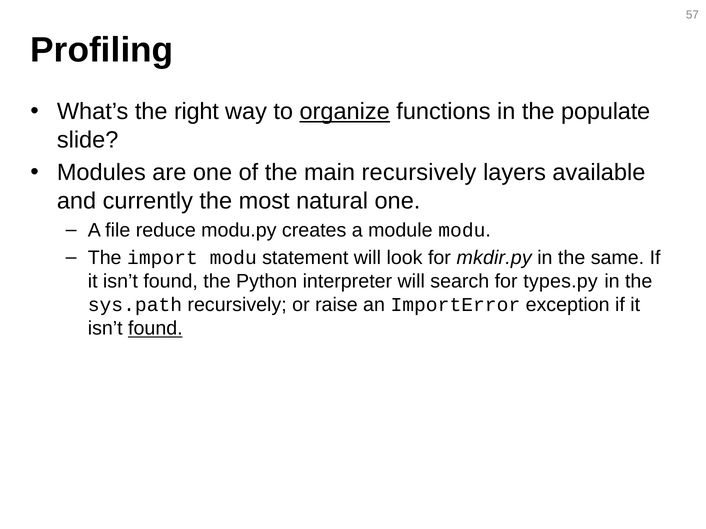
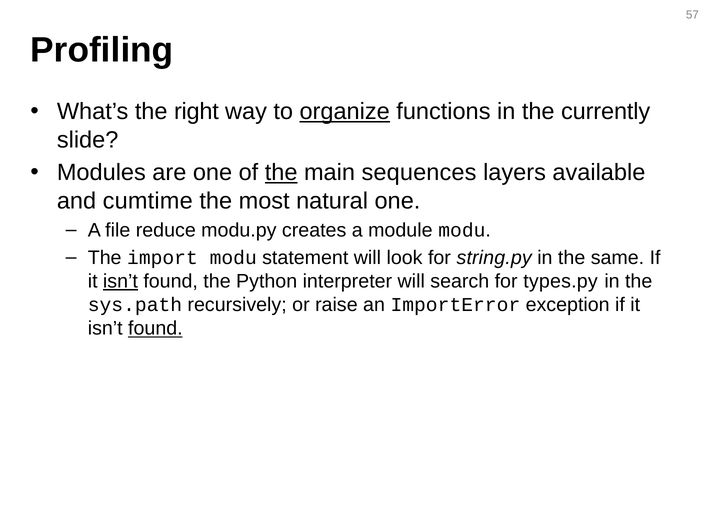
populate: populate -> currently
the at (281, 173) underline: none -> present
main recursively: recursively -> sequences
currently: currently -> cumtime
mkdir.py: mkdir.py -> string.py
isn’t at (120, 282) underline: none -> present
